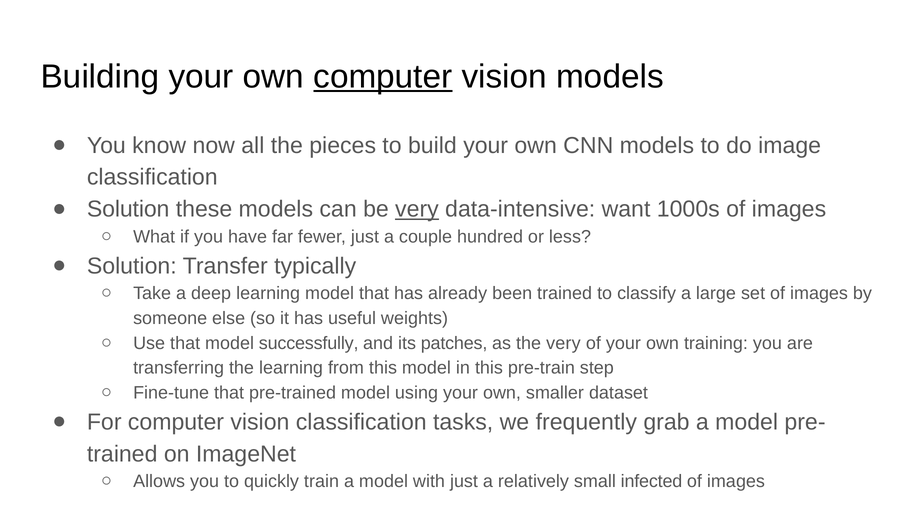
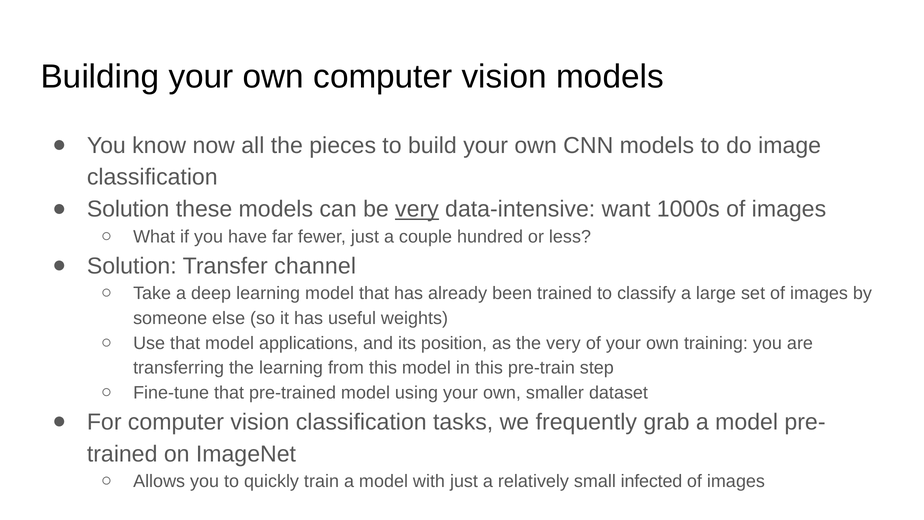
computer at (383, 77) underline: present -> none
typically: typically -> channel
successfully: successfully -> applications
patches: patches -> position
